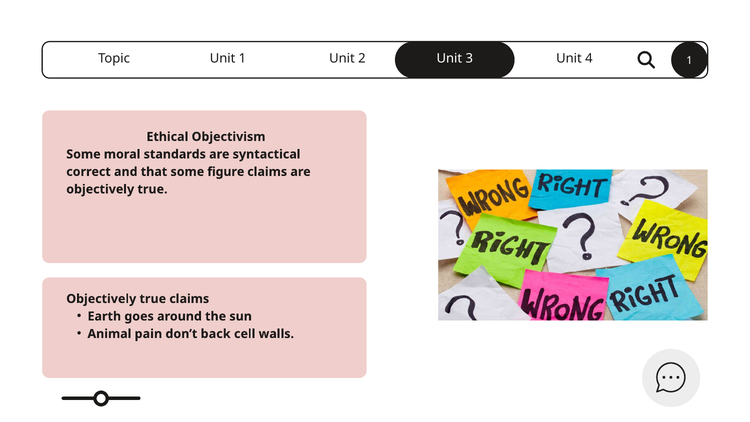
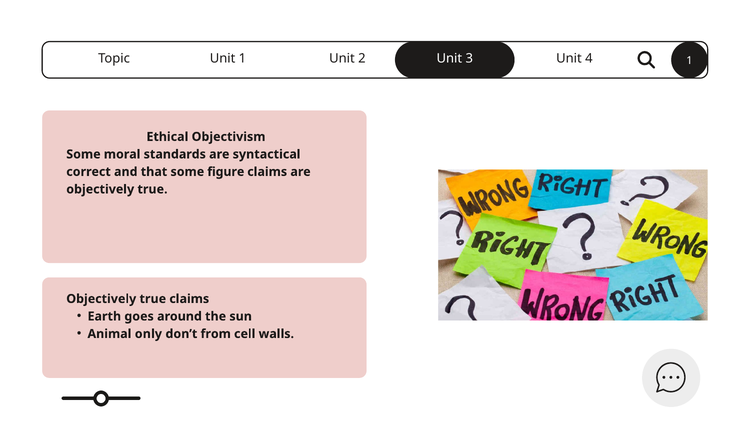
pain: pain -> only
back: back -> from
